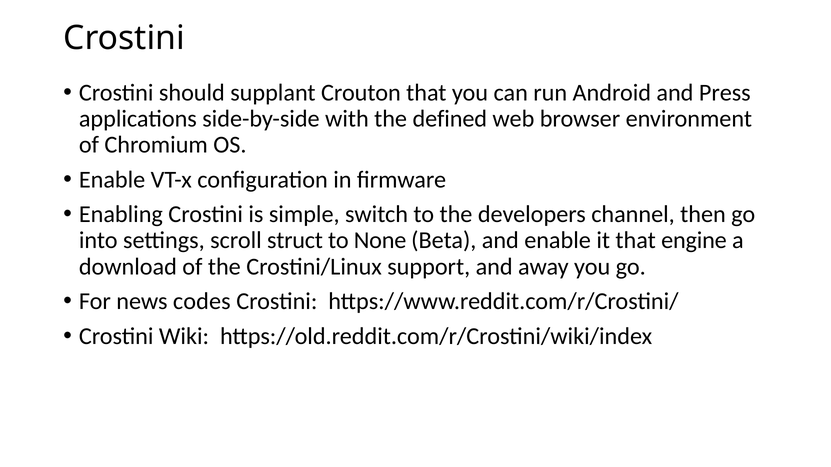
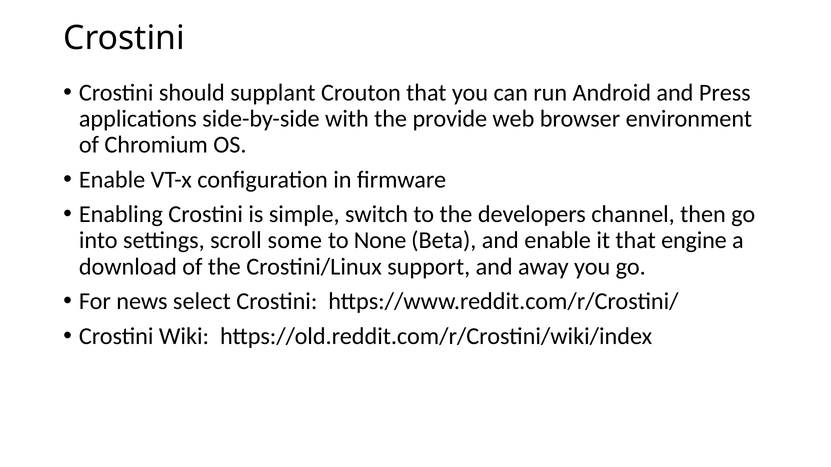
defined: defined -> provide
struct: struct -> some
codes: codes -> select
